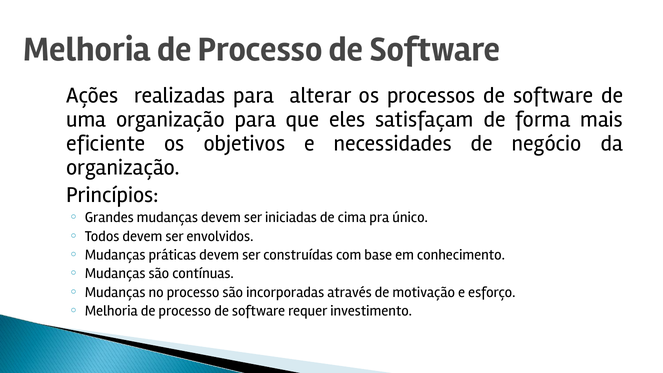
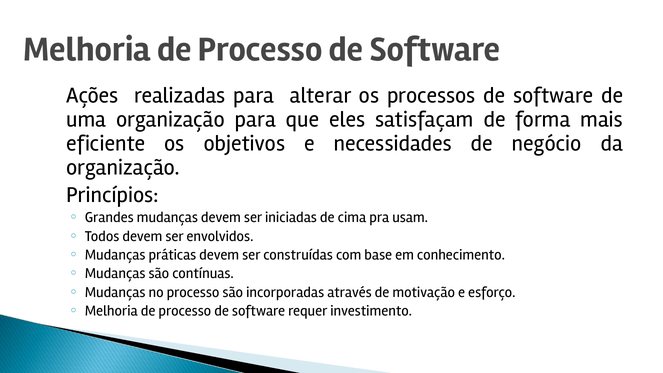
único: único -> usam
